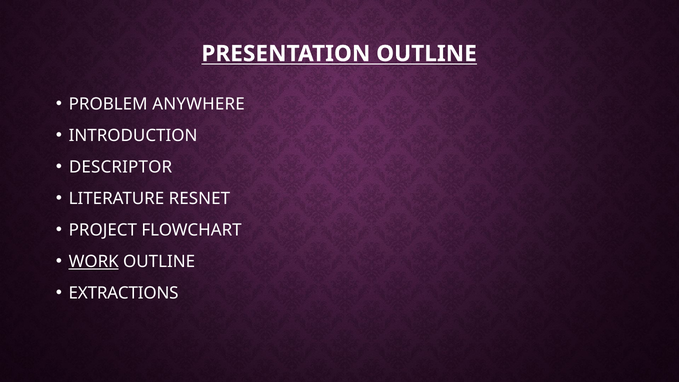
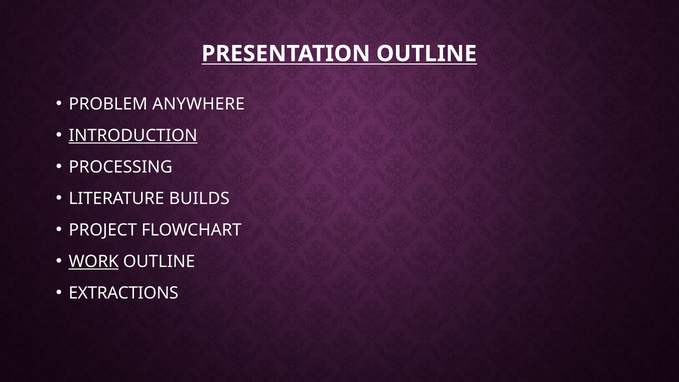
INTRODUCTION underline: none -> present
DESCRIPTOR: DESCRIPTOR -> PROCESSING
RESNET: RESNET -> BUILDS
